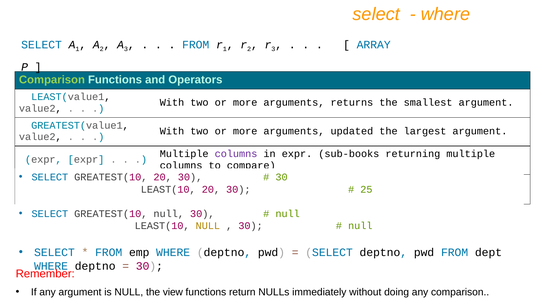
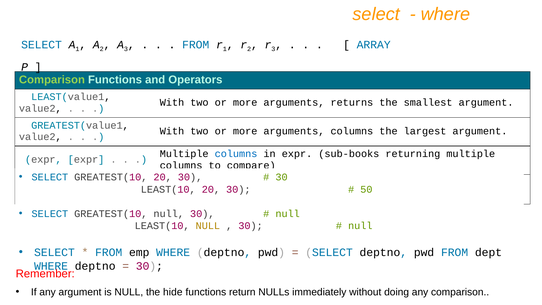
arguments updated: updated -> columns
columns at (236, 154) colour: purple -> blue
25: 25 -> 50
view: view -> hide
